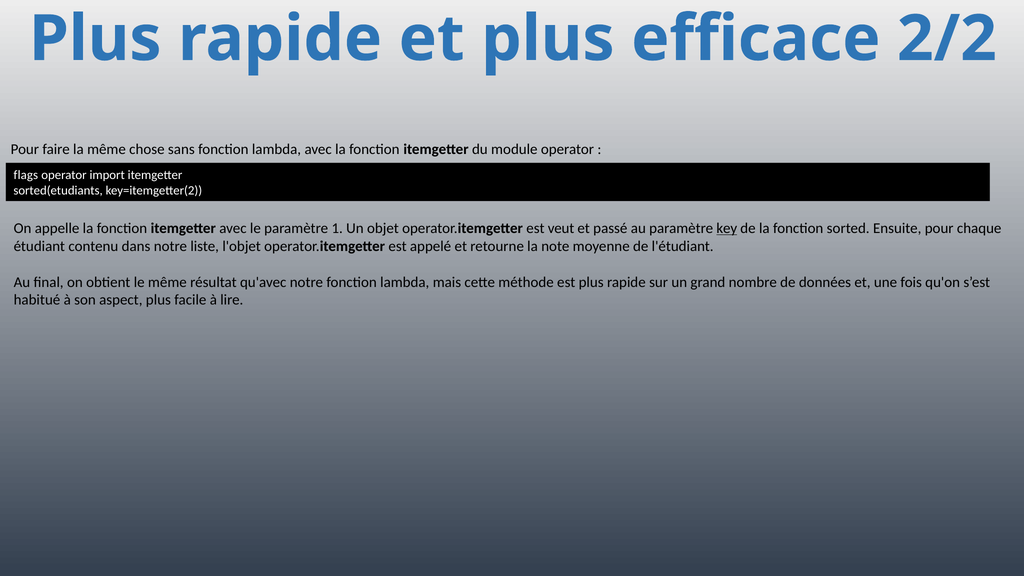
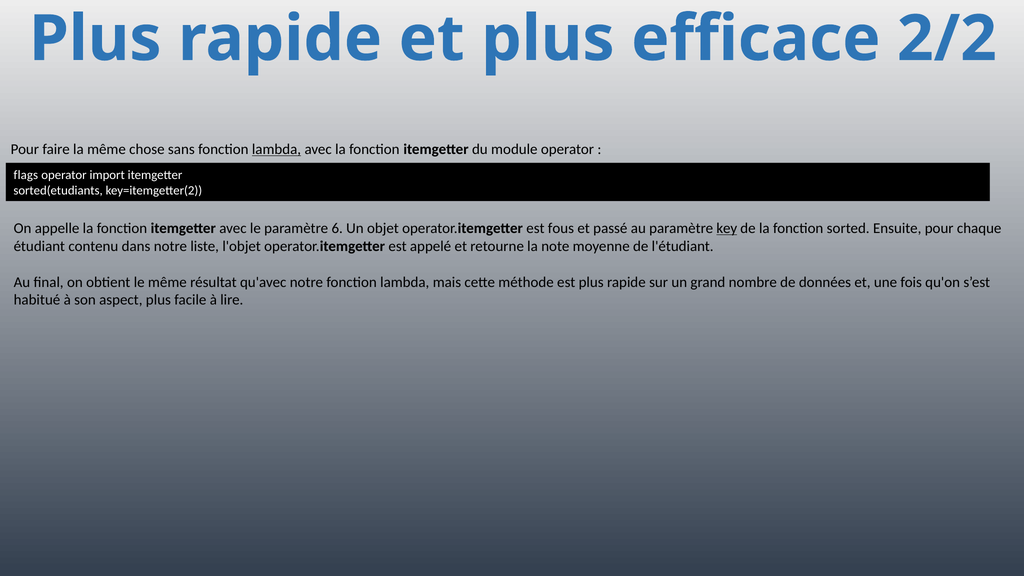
lambda at (276, 149) underline: none -> present
1: 1 -> 6
veut: veut -> fous
